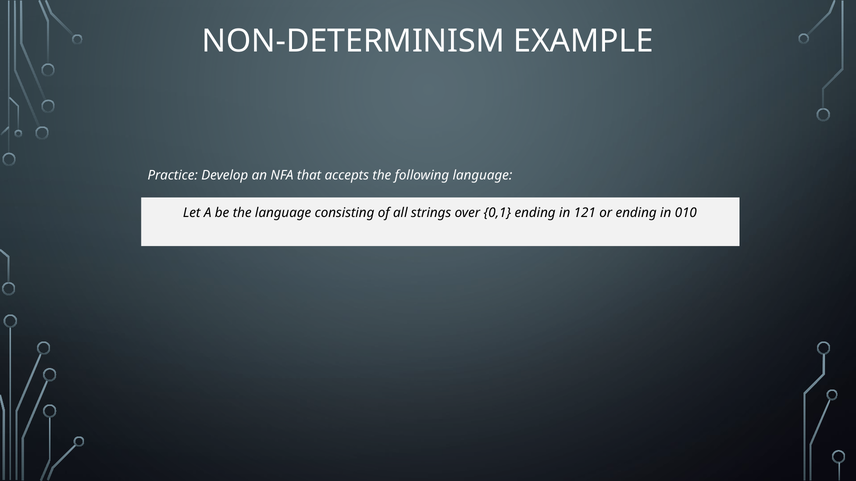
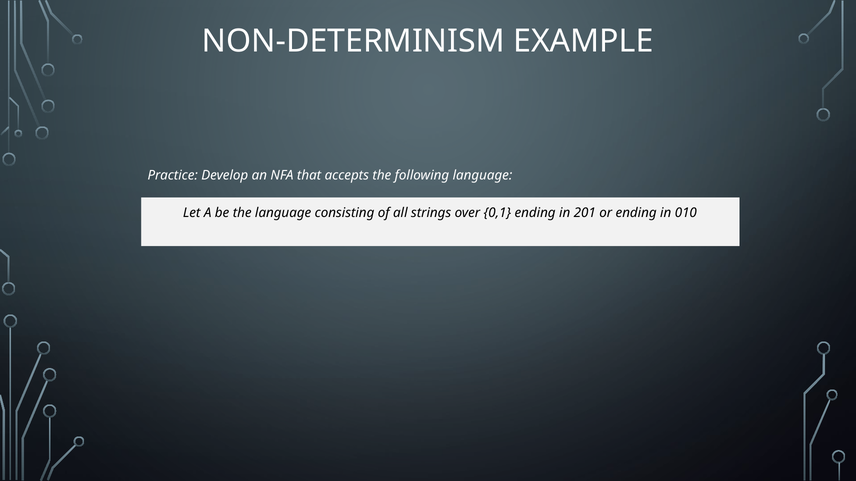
121: 121 -> 201
